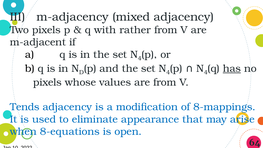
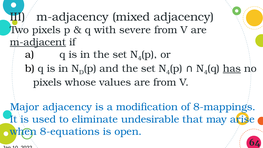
rather: rather -> severe
m-adjacent underline: none -> present
Tends: Tends -> Major
appearance: appearance -> undesirable
